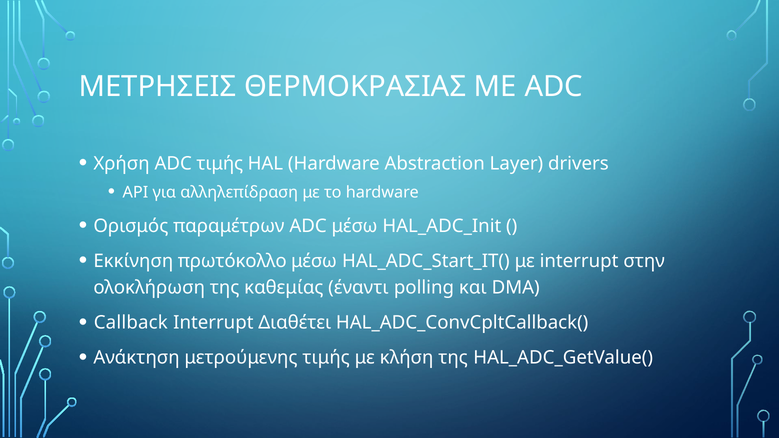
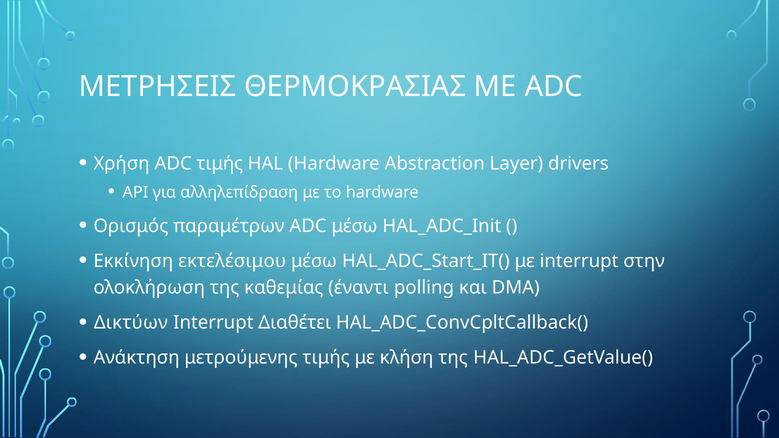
πρωτόκολλο: πρωτόκολλο -> εκτελέσιμου
Callback: Callback -> Δικτύων
